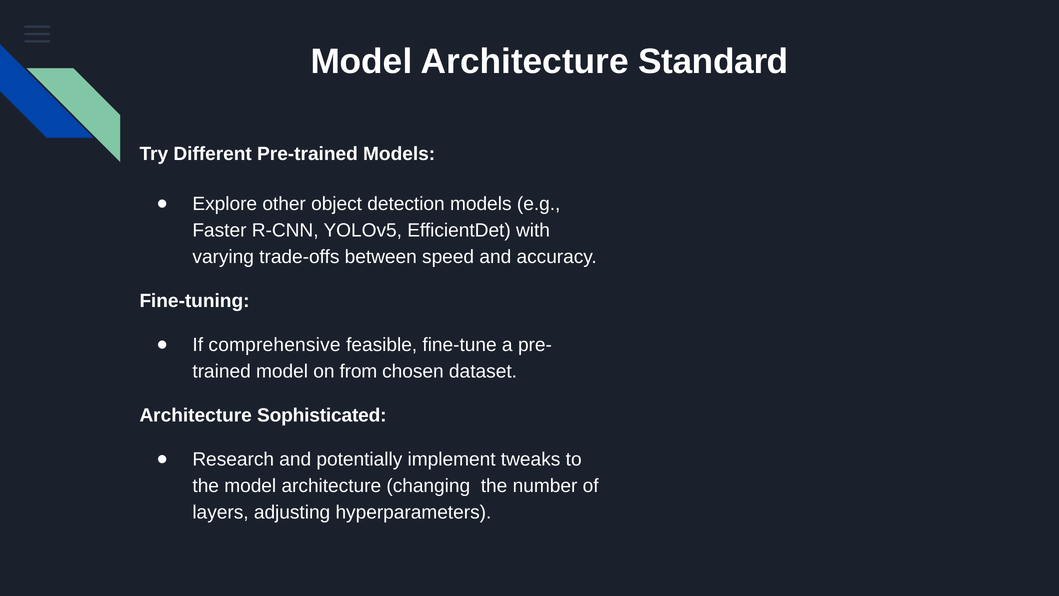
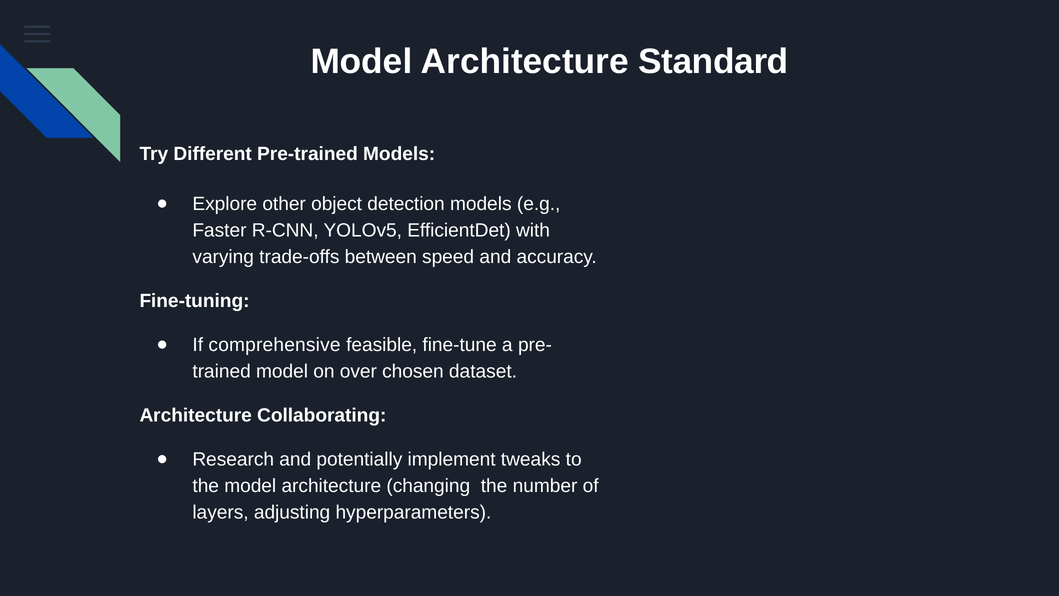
from: from -> over
Sophisticated: Sophisticated -> Collaborating
